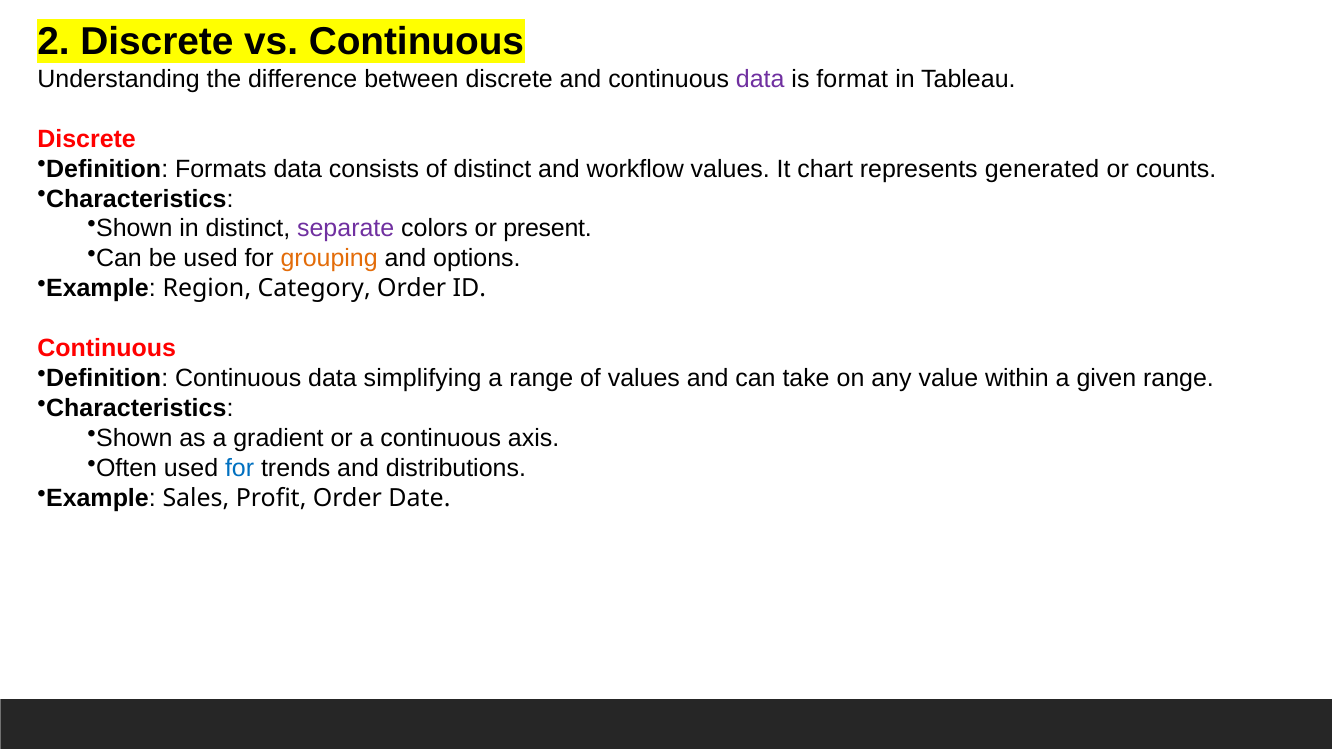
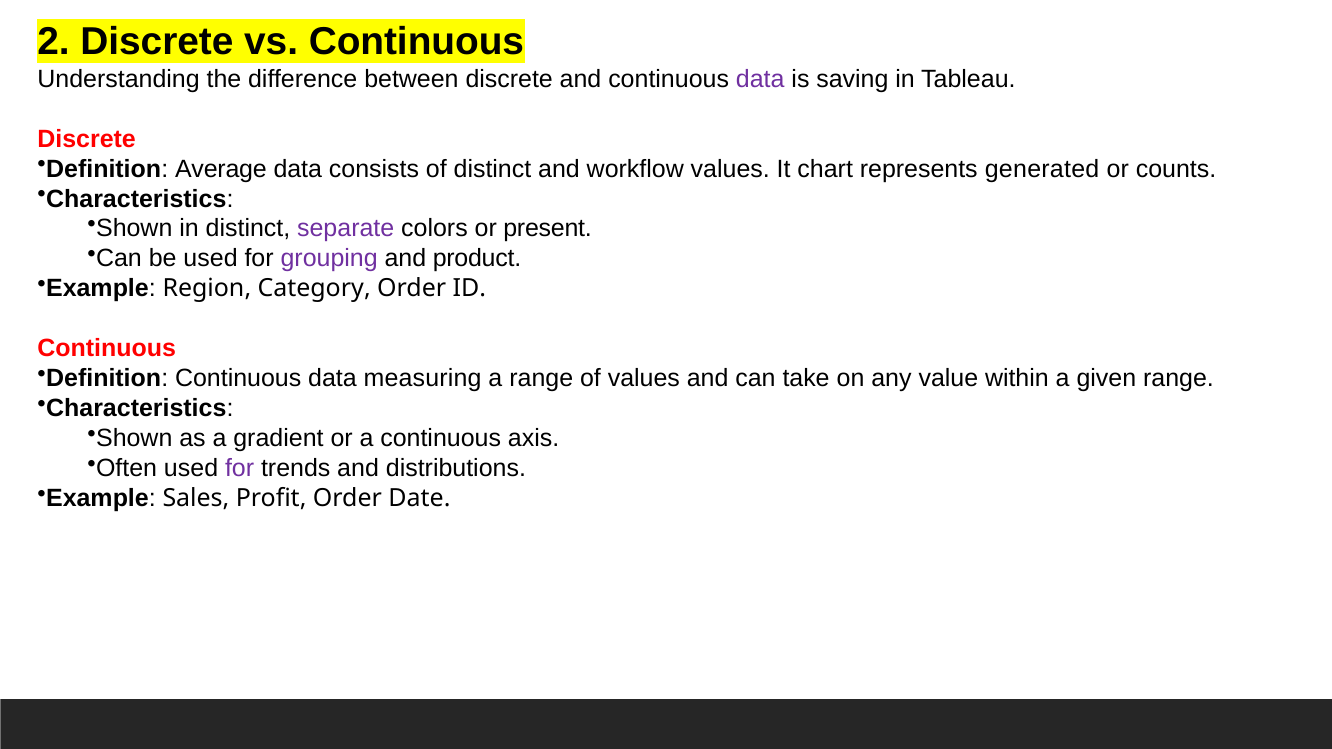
format: format -> saving
Formats: Formats -> Average
grouping colour: orange -> purple
options: options -> product
simplifying: simplifying -> measuring
for at (240, 469) colour: blue -> purple
